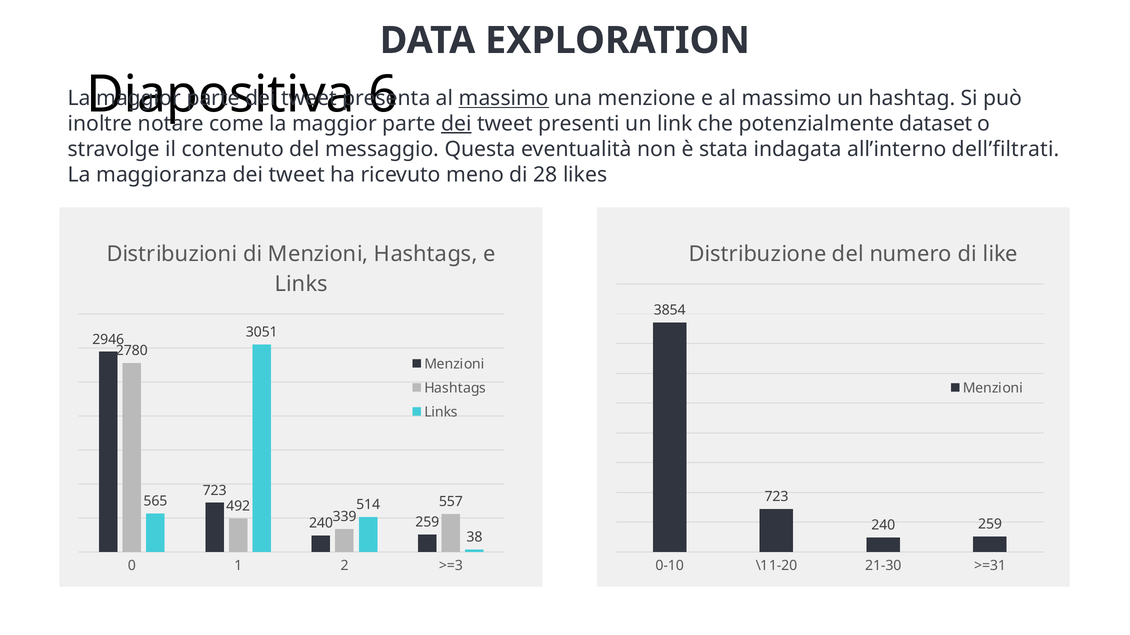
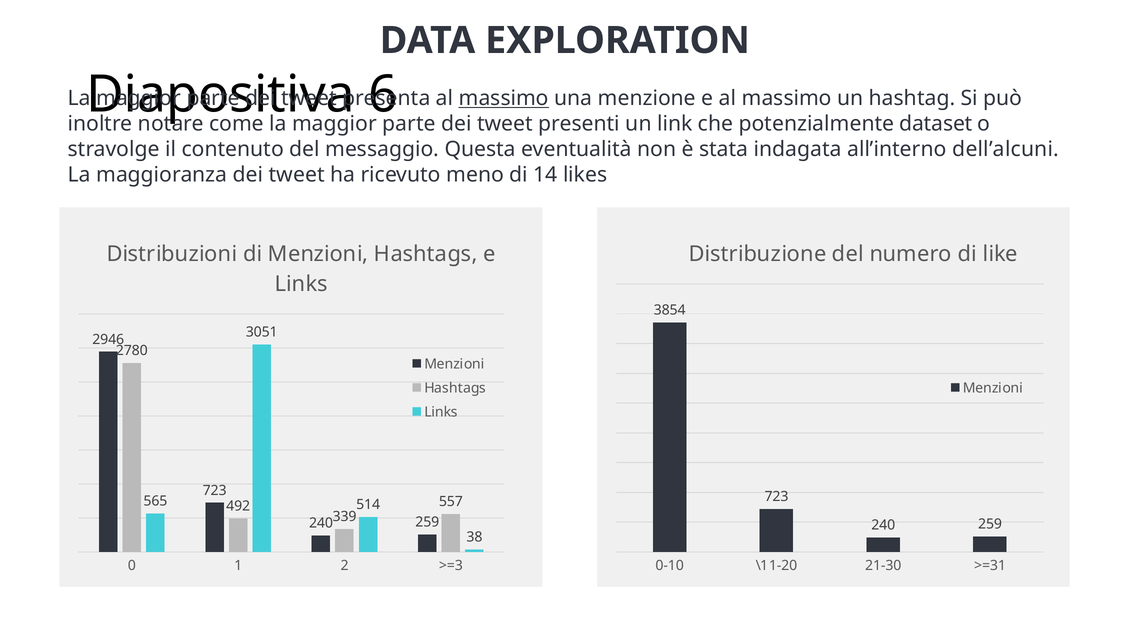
dei at (456, 124) underline: present -> none
dell’filtrati: dell’filtrati -> dell’alcuni
28: 28 -> 14
